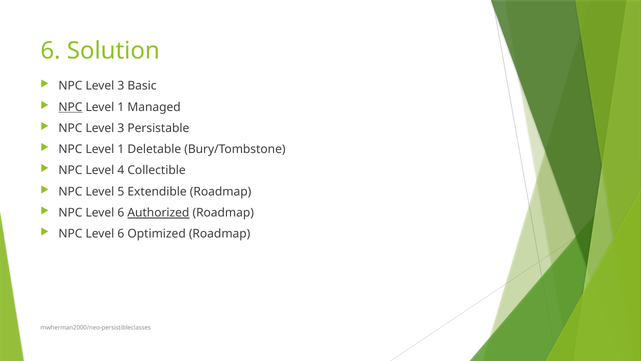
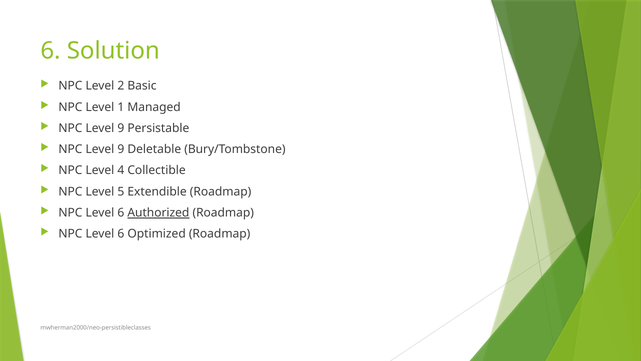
3 at (121, 86): 3 -> 2
NPC at (70, 107) underline: present -> none
3 at (121, 128): 3 -> 9
1 at (121, 149): 1 -> 9
